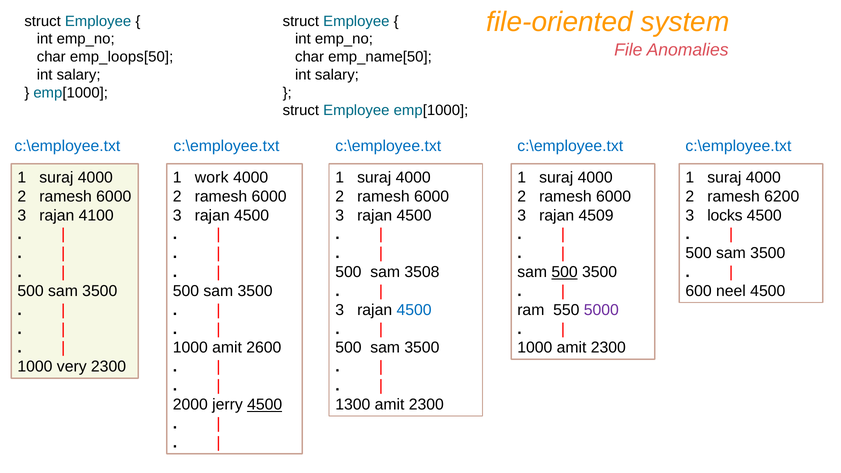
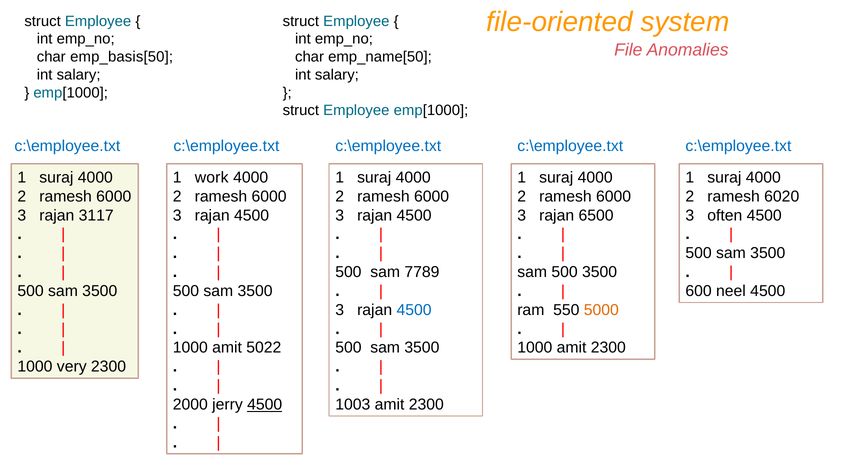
emp_loops[50: emp_loops[50 -> emp_basis[50
6200: 6200 -> 6020
4100: 4100 -> 3117
4509: 4509 -> 6500
locks: locks -> often
3508: 3508 -> 7789
500 at (565, 272) underline: present -> none
5000 colour: purple -> orange
2600: 2600 -> 5022
1300: 1300 -> 1003
